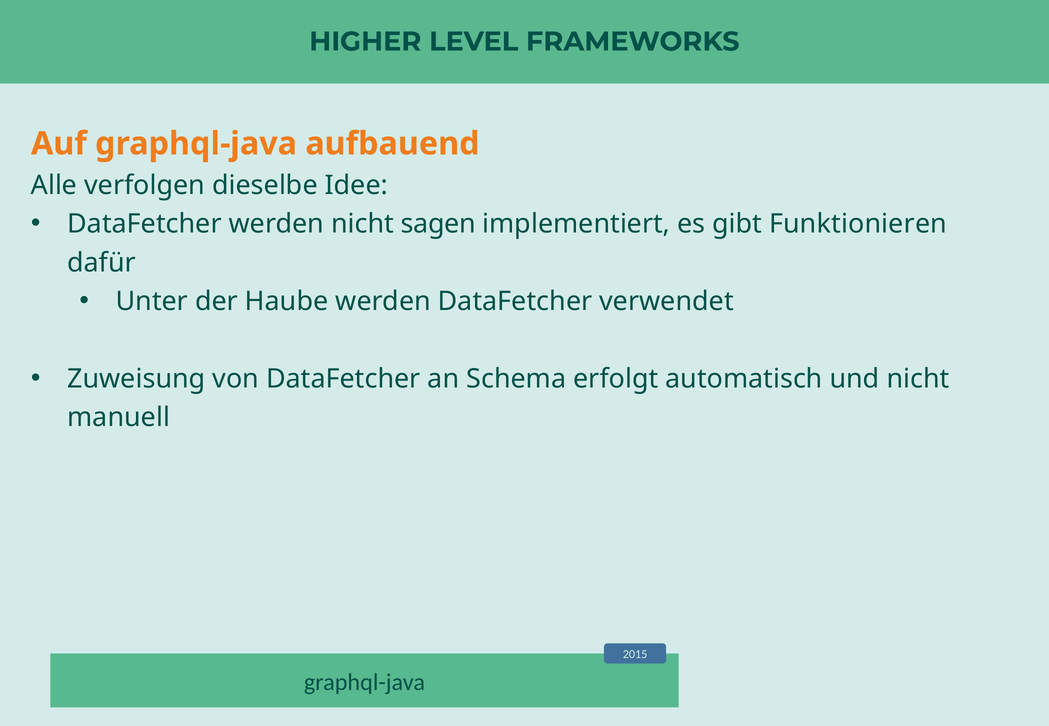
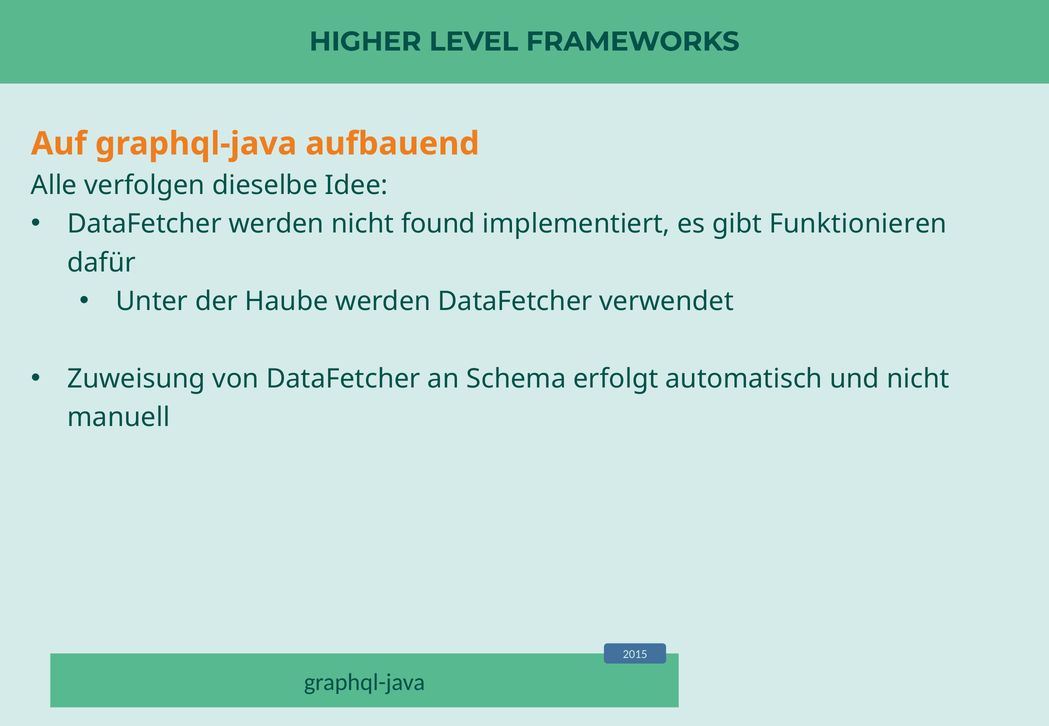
sagen: sagen -> found
